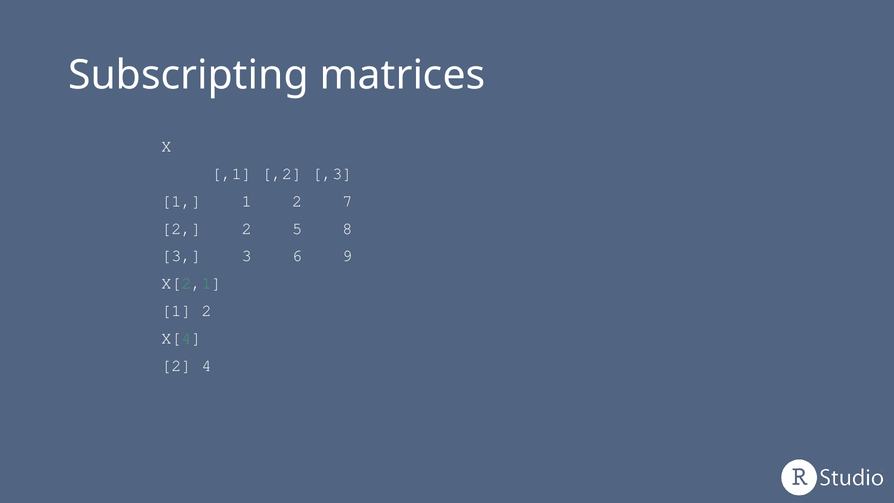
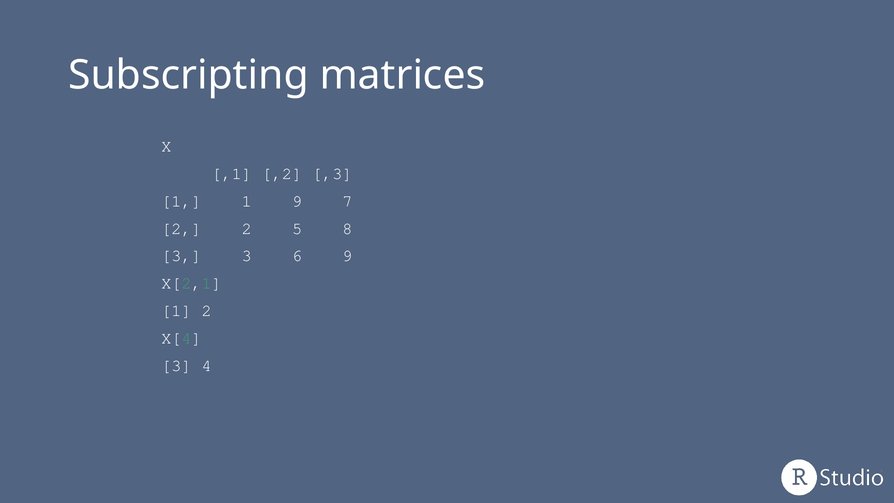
1 1 2: 2 -> 9
2 at (176, 366): 2 -> 3
